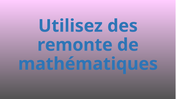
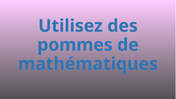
remonte: remonte -> pommes
